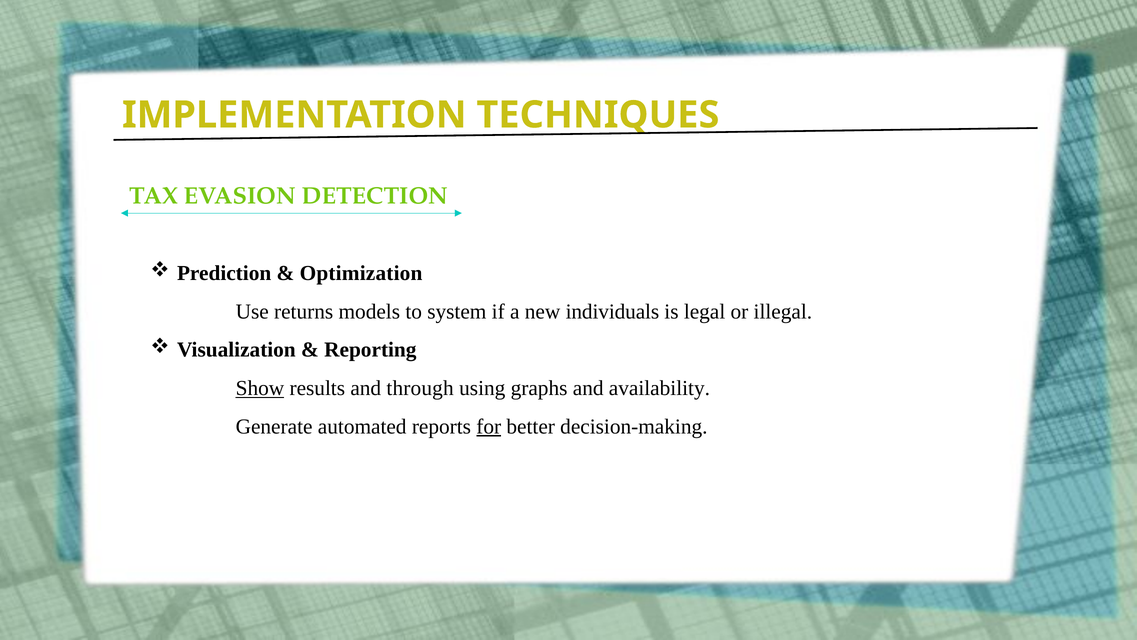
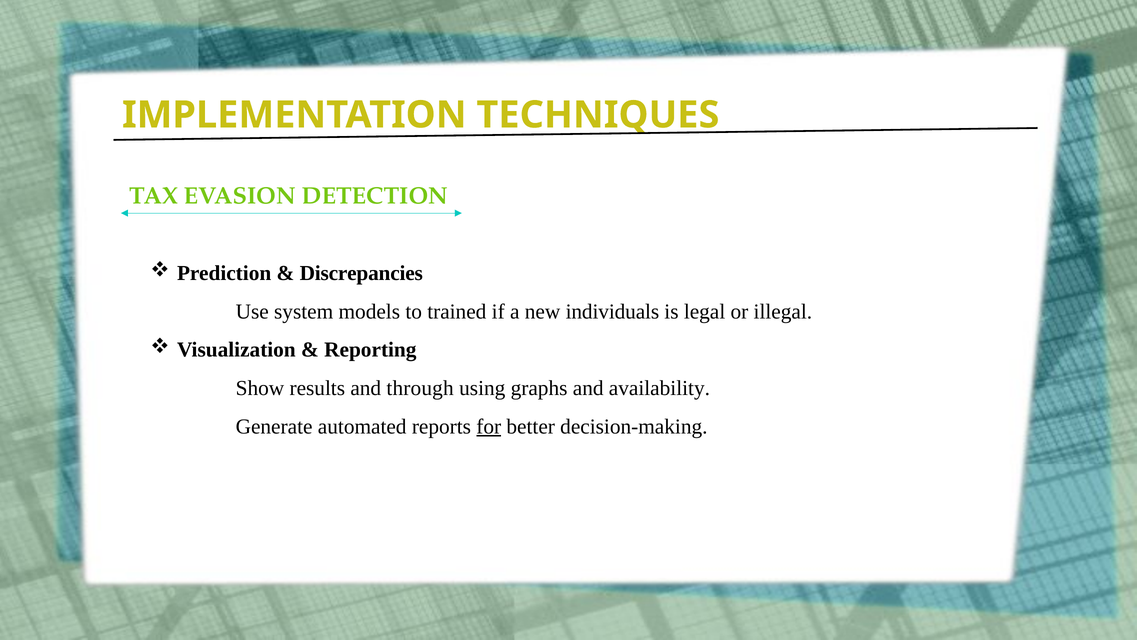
Optimization: Optimization -> Discrepancies
returns: returns -> system
system: system -> trained
Show underline: present -> none
